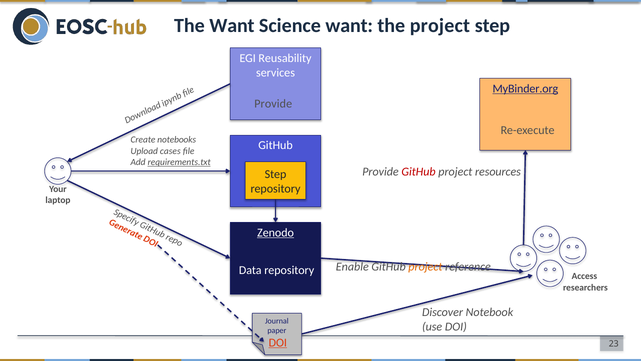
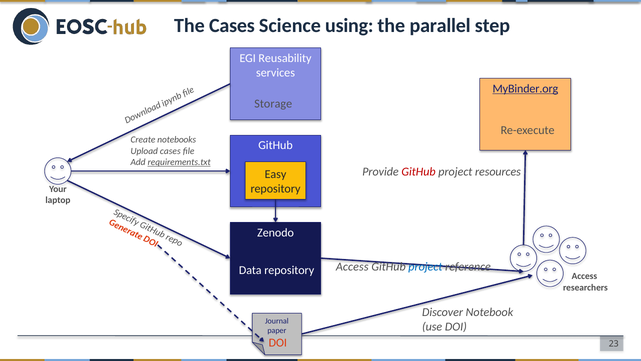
The Want: Want -> Cases
Science want: want -> using
the project: project -> parallel
Provide at (273, 104): Provide -> Storage
Step at (276, 174): Step -> Easy
Zenodo underline: present -> none
Enable at (352, 266): Enable -> Access
project at (425, 266) colour: orange -> blue
DOI at (278, 342) underline: present -> none
